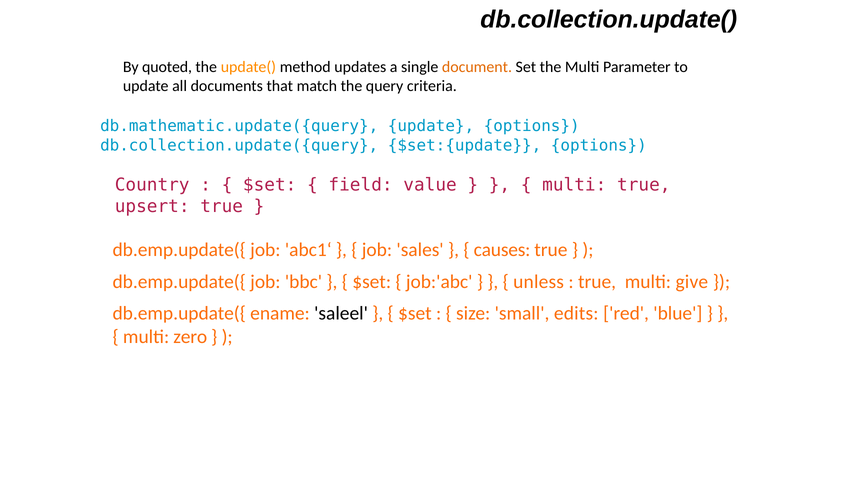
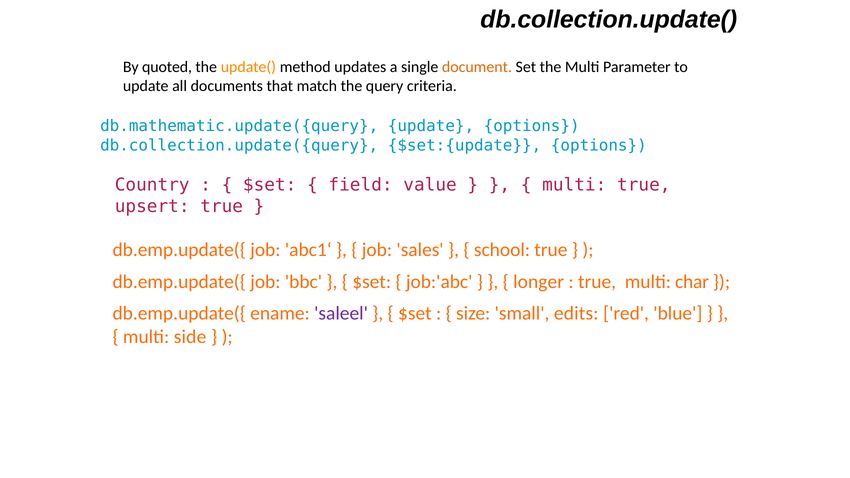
causes: causes -> school
unless: unless -> longer
give: give -> char
saleel colour: black -> purple
zero: zero -> side
